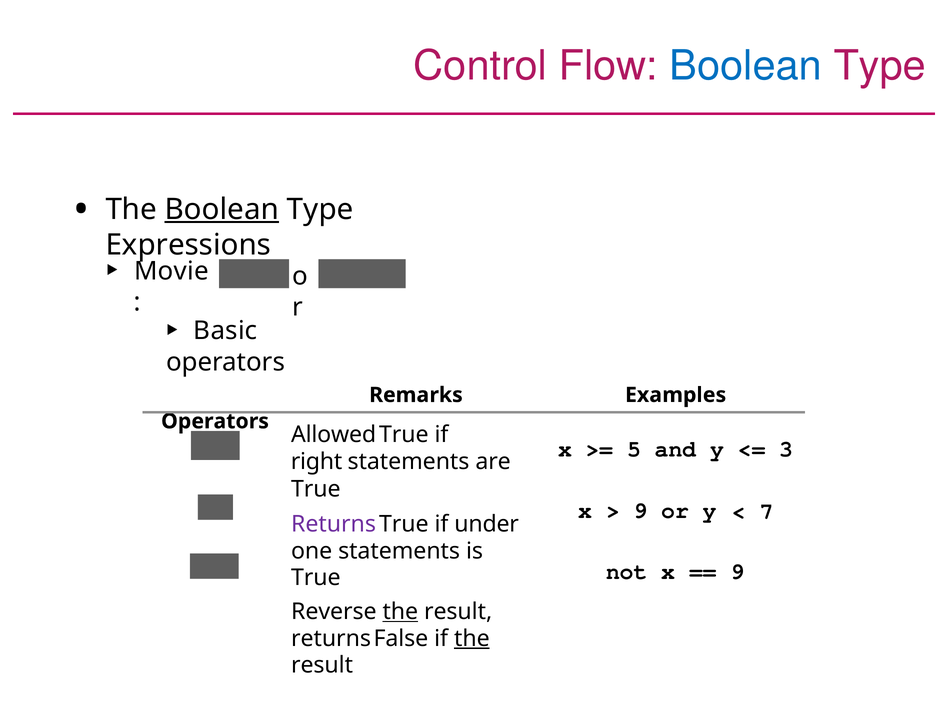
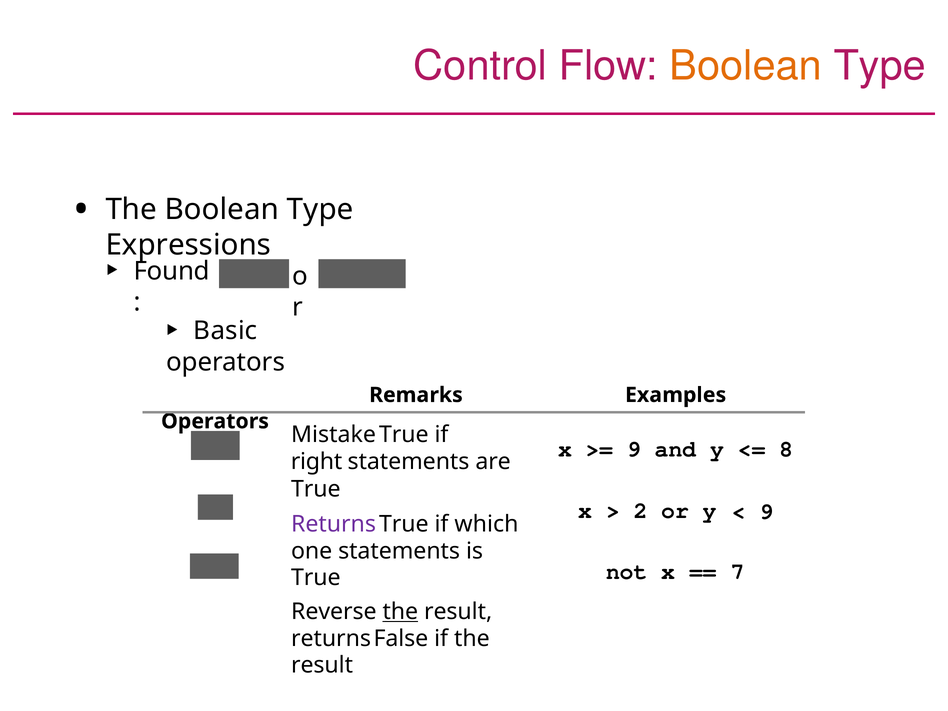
Boolean at (746, 66) colour: blue -> orange
Boolean at (222, 209) underline: present -> none
Movie: Movie -> Found
Allowed: Allowed -> Mistake
5 at (634, 449): 5 -> 9
3: 3 -> 8
9 at (641, 511): 9 -> 2
7 at (766, 512): 7 -> 9
under: under -> which
9 at (738, 572): 9 -> 7
the at (472, 638) underline: present -> none
